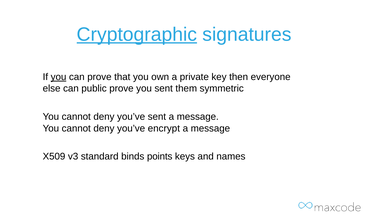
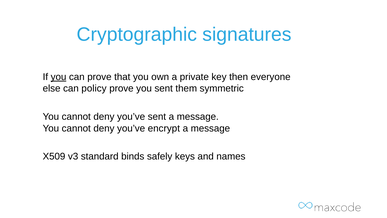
Cryptographic underline: present -> none
public: public -> policy
points: points -> safely
